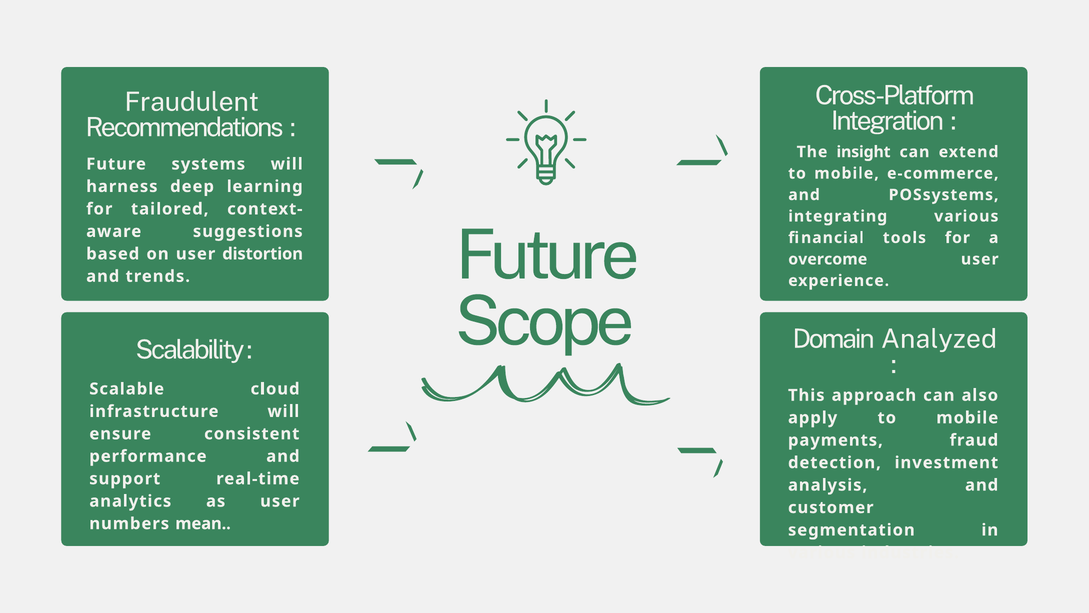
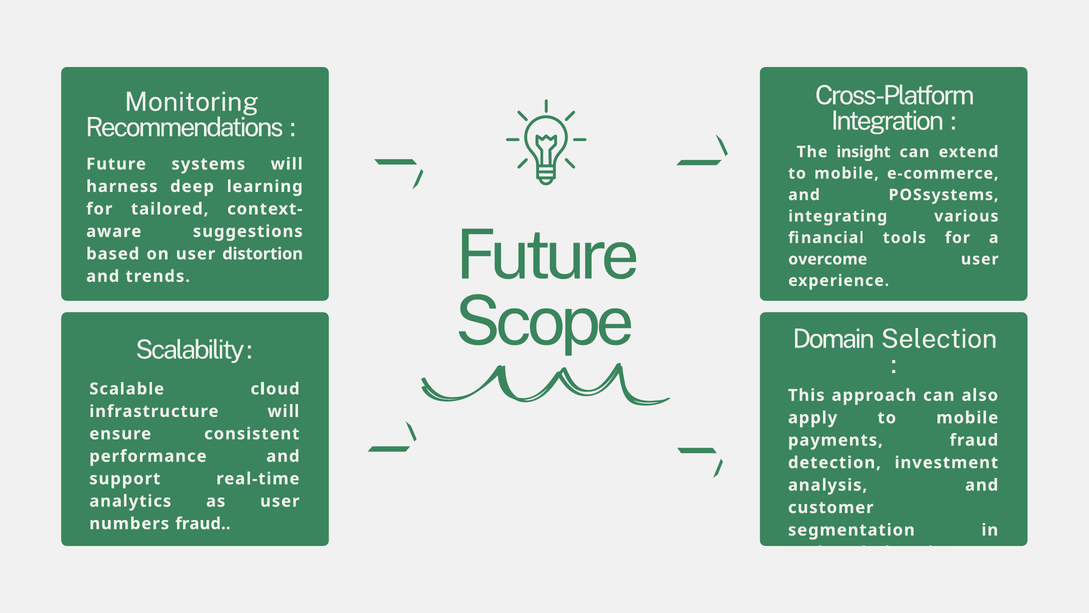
Fraudulent: Fraudulent -> Monitoring
Analyzed: Analyzed -> Selection
numbers mean: mean -> fraud
